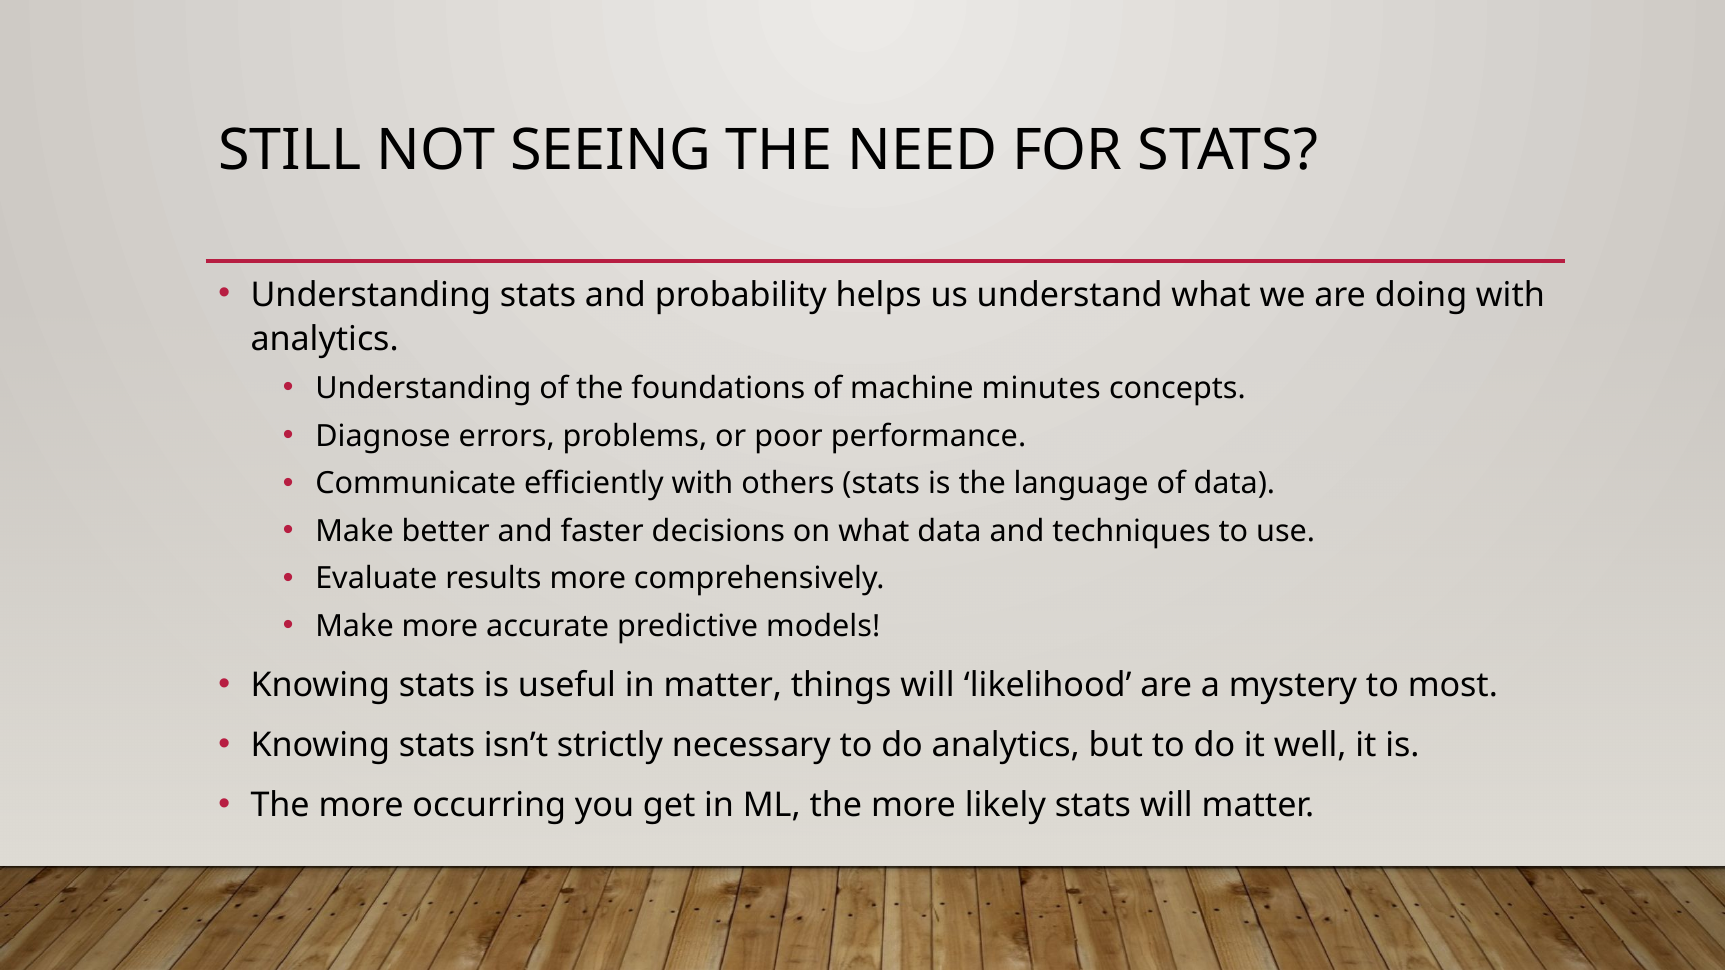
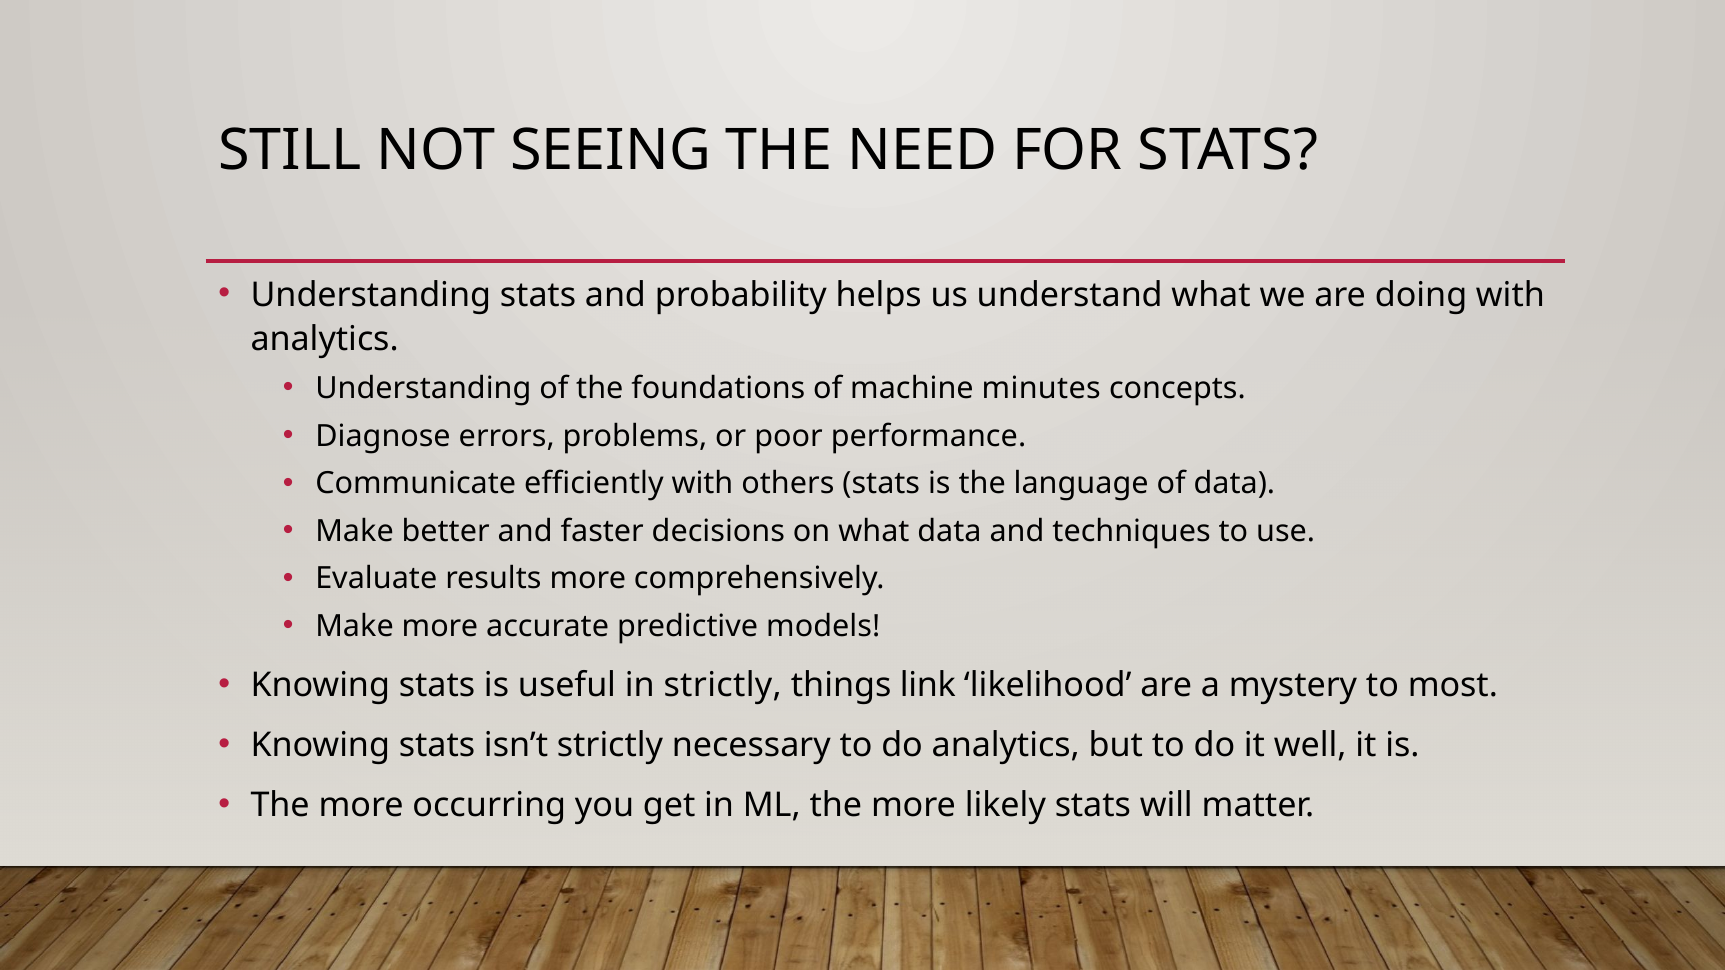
in matter: matter -> strictly
things will: will -> link
